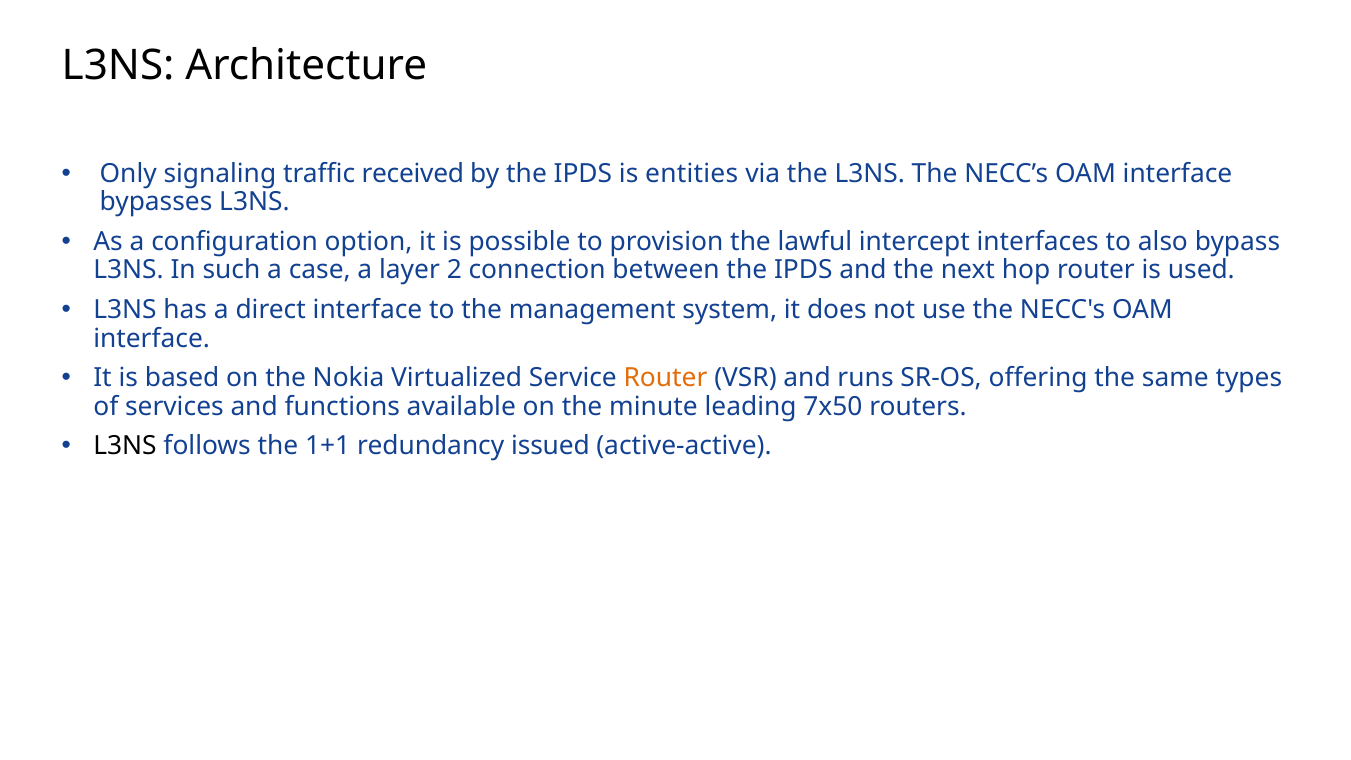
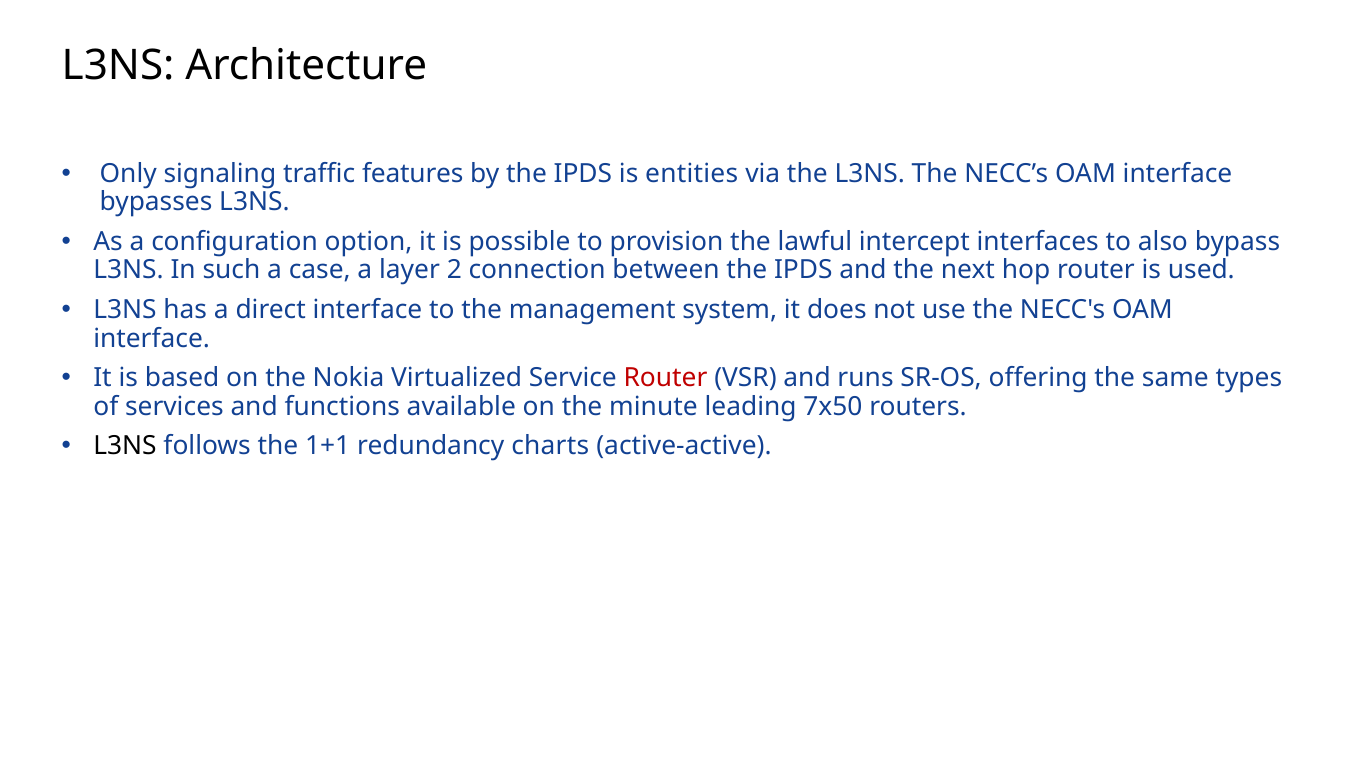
received: received -> features
Router at (665, 378) colour: orange -> red
issued: issued -> charts
